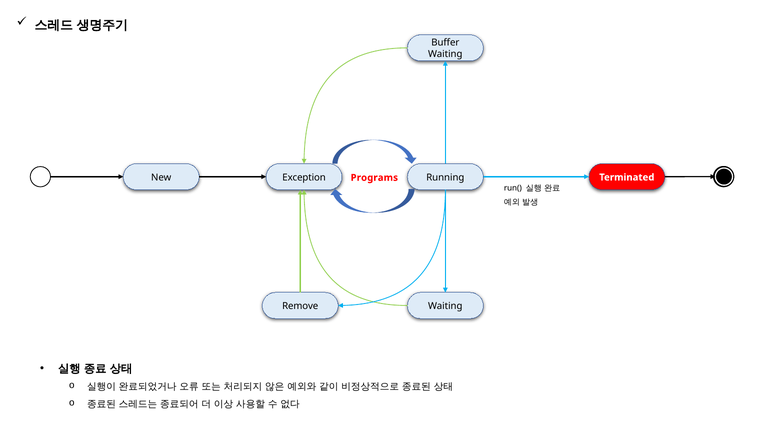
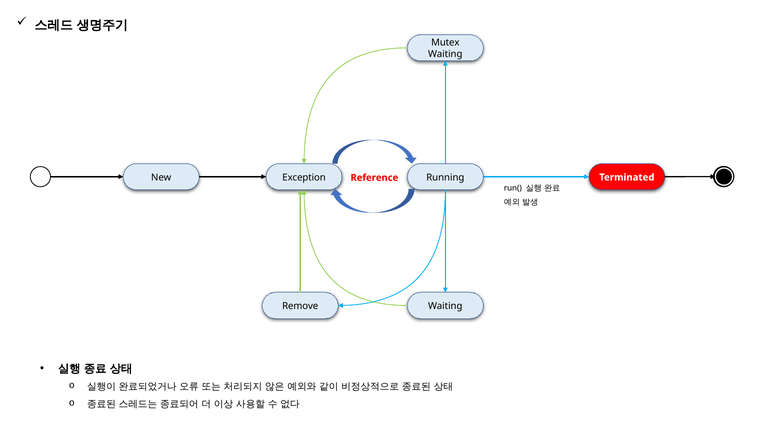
Buffer: Buffer -> Mutex
Programs: Programs -> Reference
